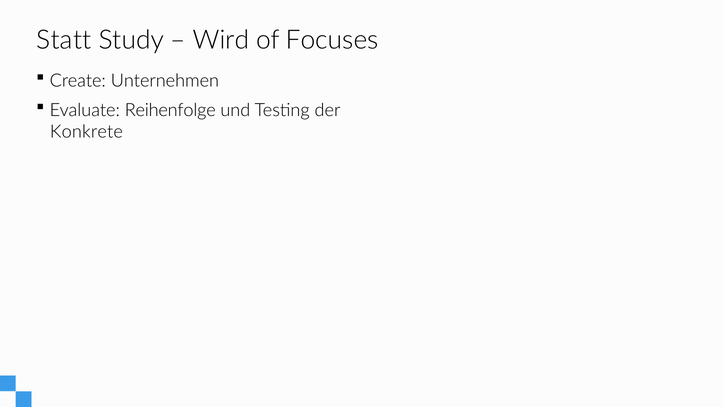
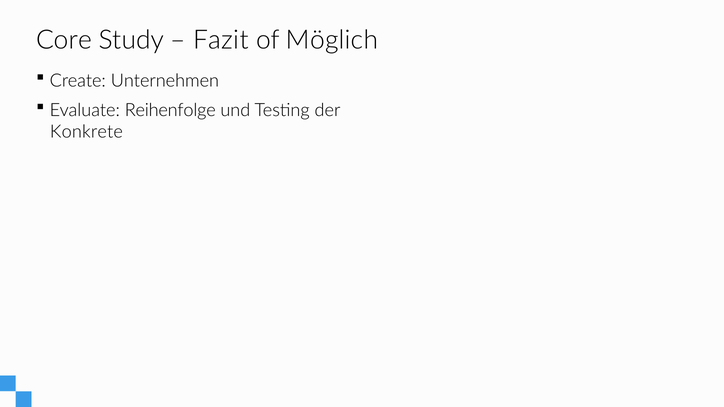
Statt: Statt -> Core
Wird: Wird -> Fazit
Focuses: Focuses -> Möglich
